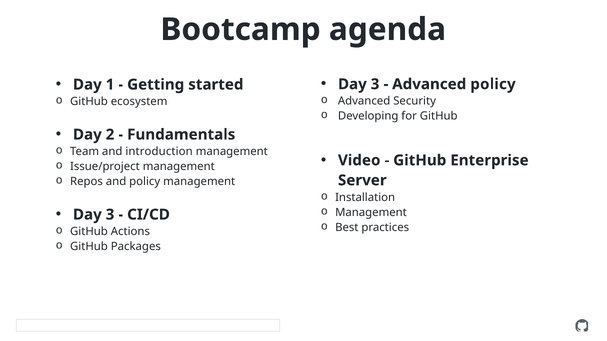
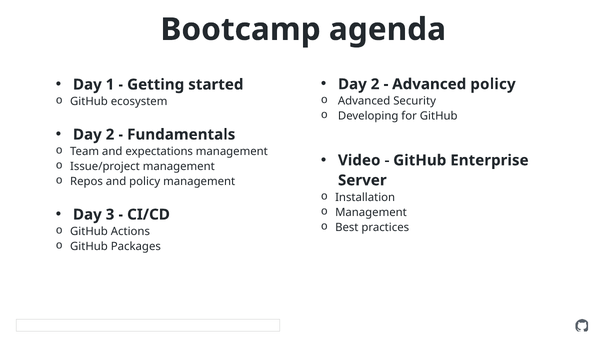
3 at (375, 84): 3 -> 2
introduction: introduction -> expectations
